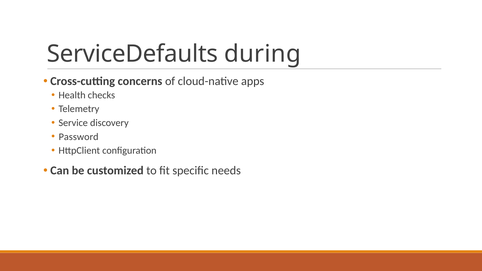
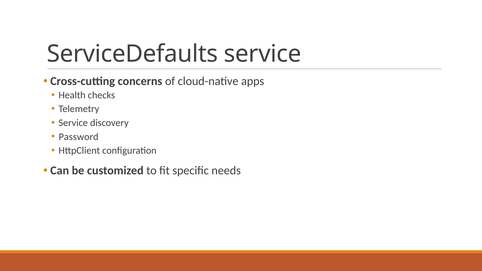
ServiceDefaults during: during -> service
